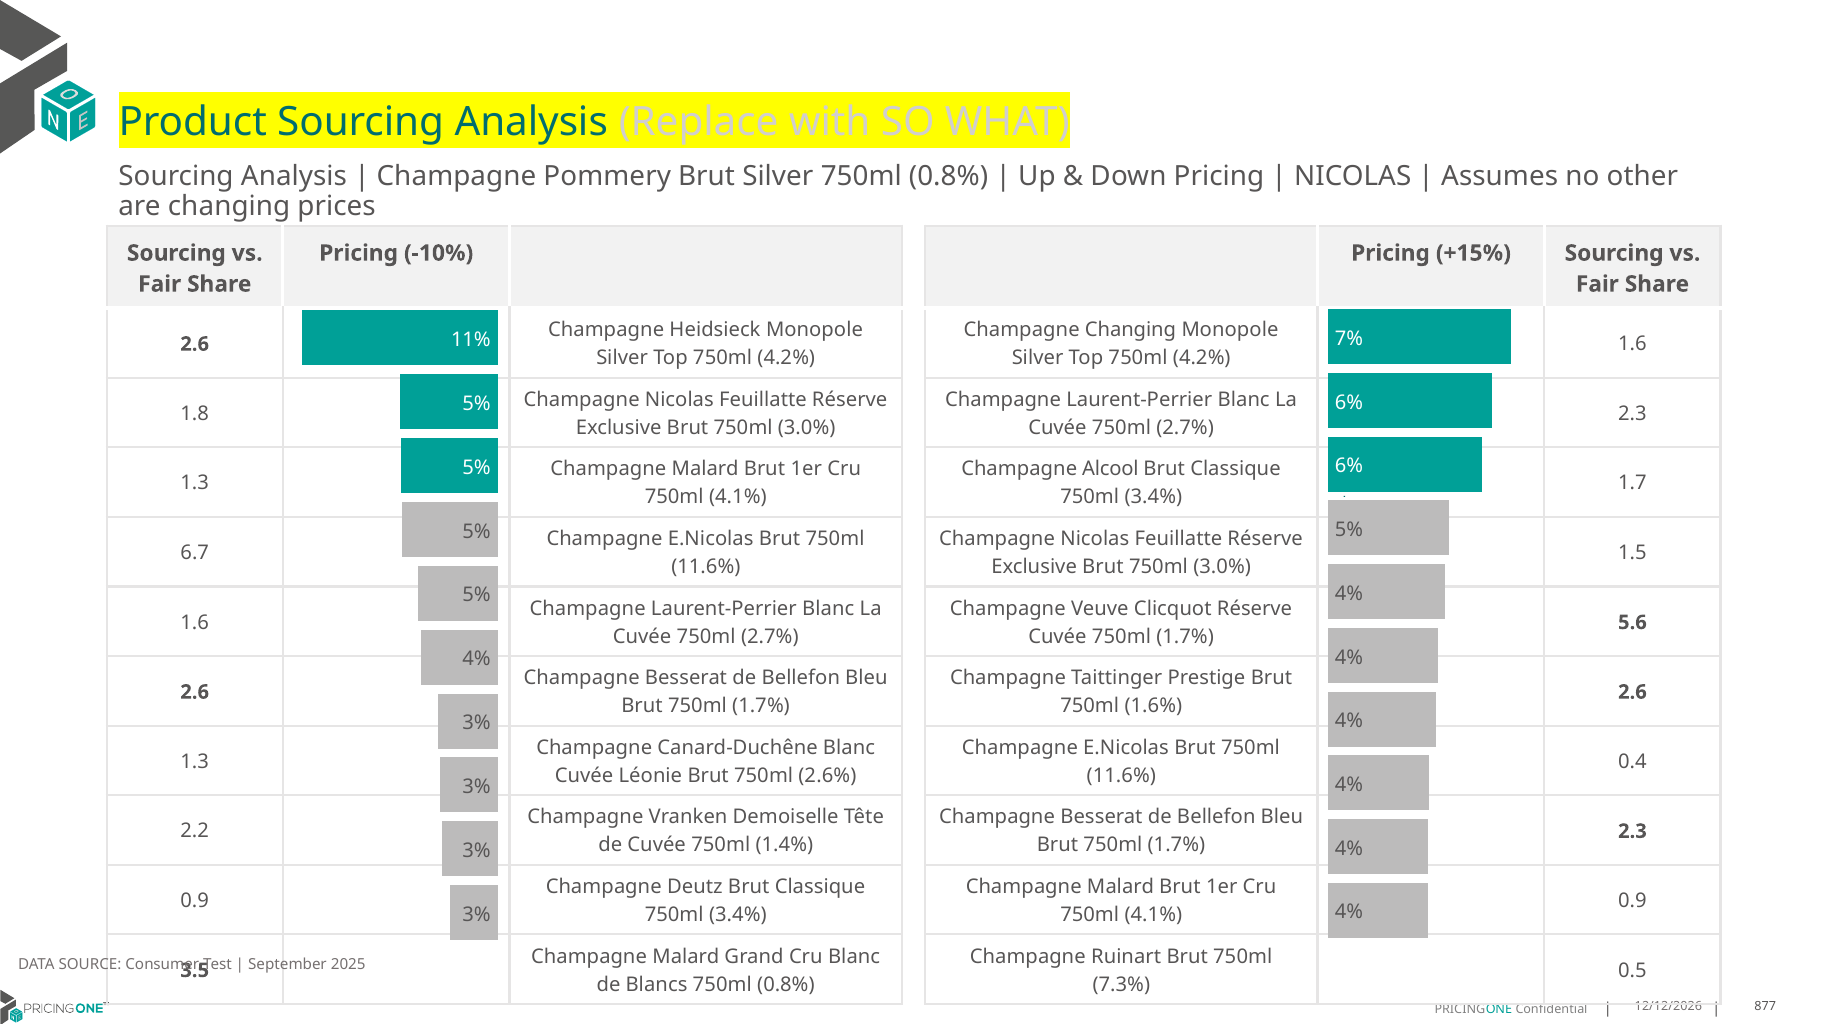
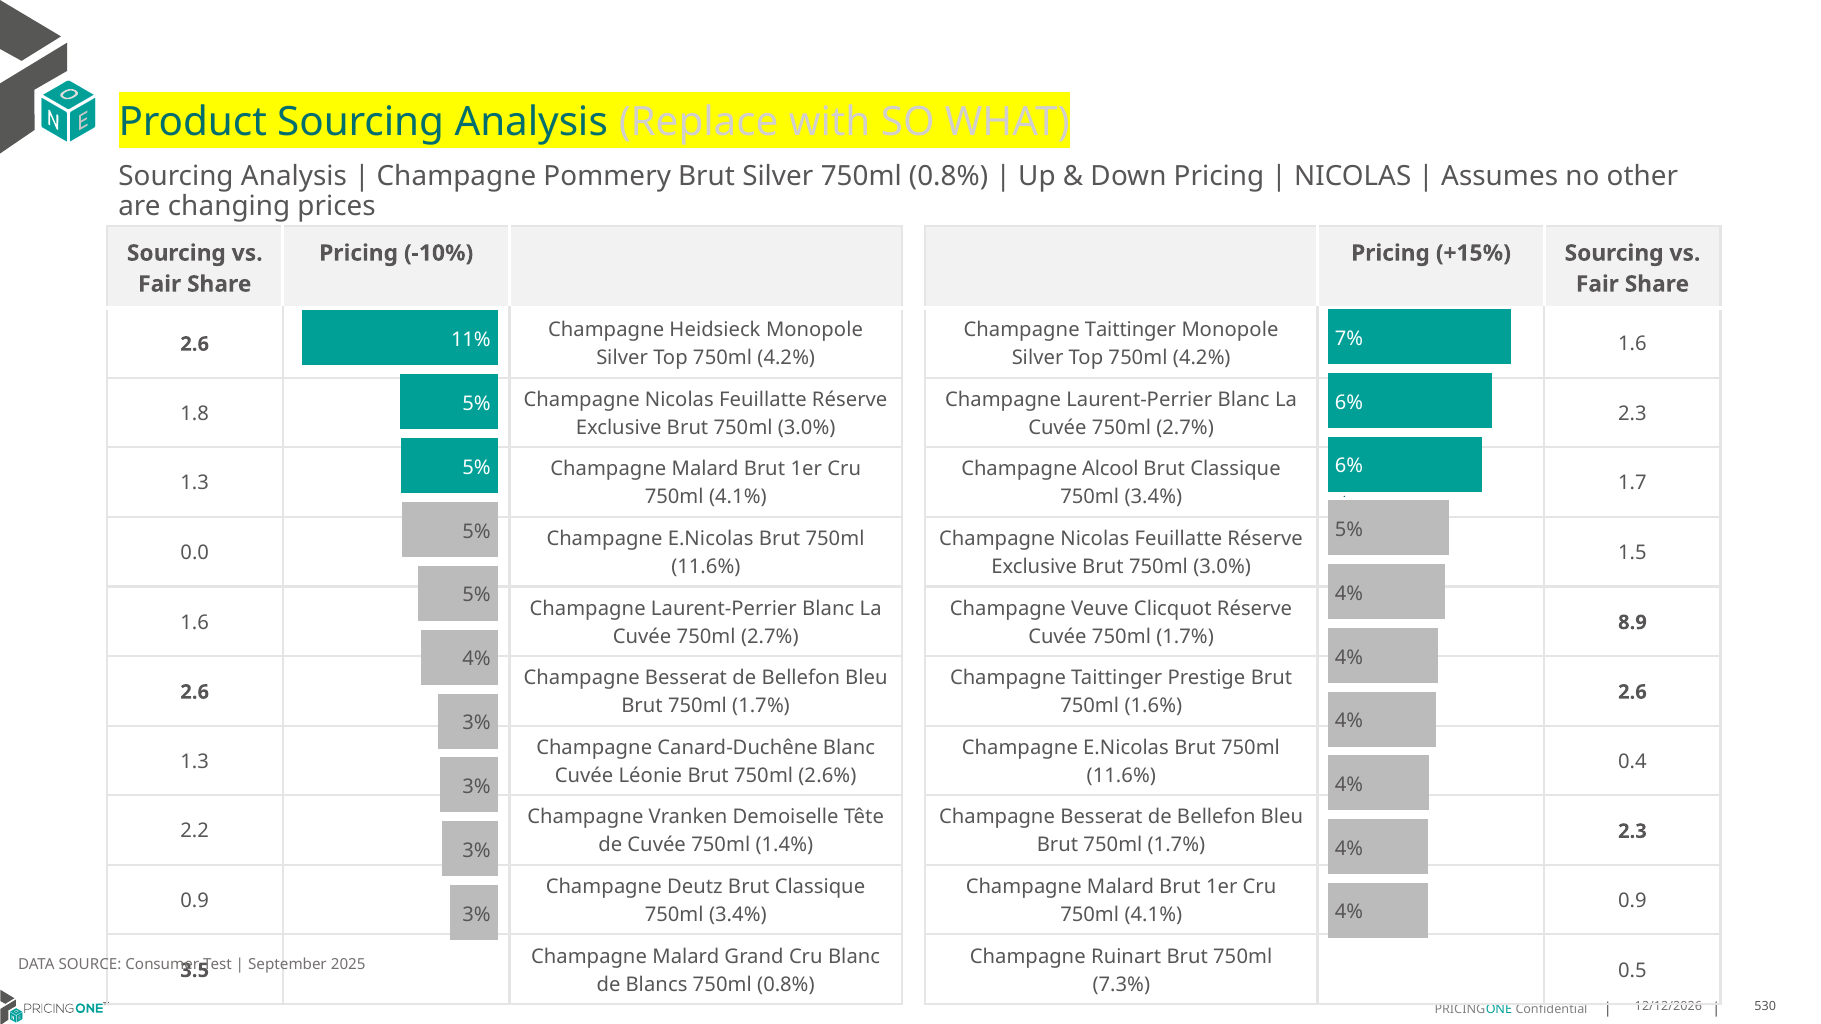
Changing at (1130, 330): Changing -> Taittinger
6.7: 6.7 -> 0.0
5.6: 5.6 -> 8.9
877: 877 -> 530
